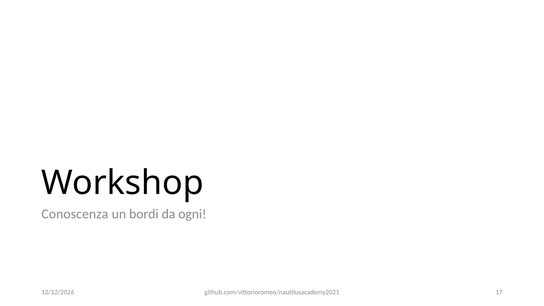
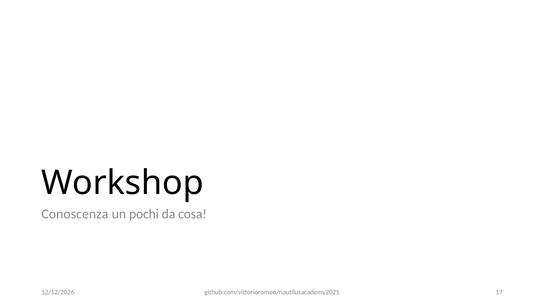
bordi: bordi -> pochi
ogni: ogni -> cosa
